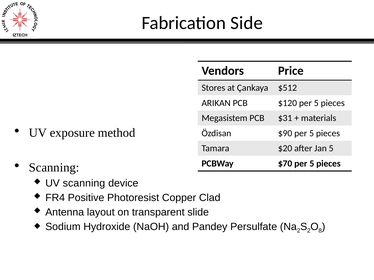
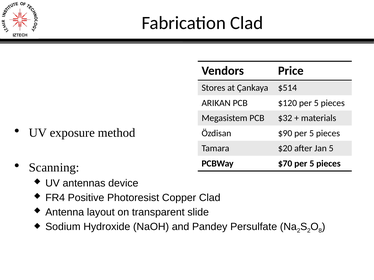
Fabrication Side: Side -> Clad
$512: $512 -> $514
$31: $31 -> $32
UV scanning: scanning -> antennas
